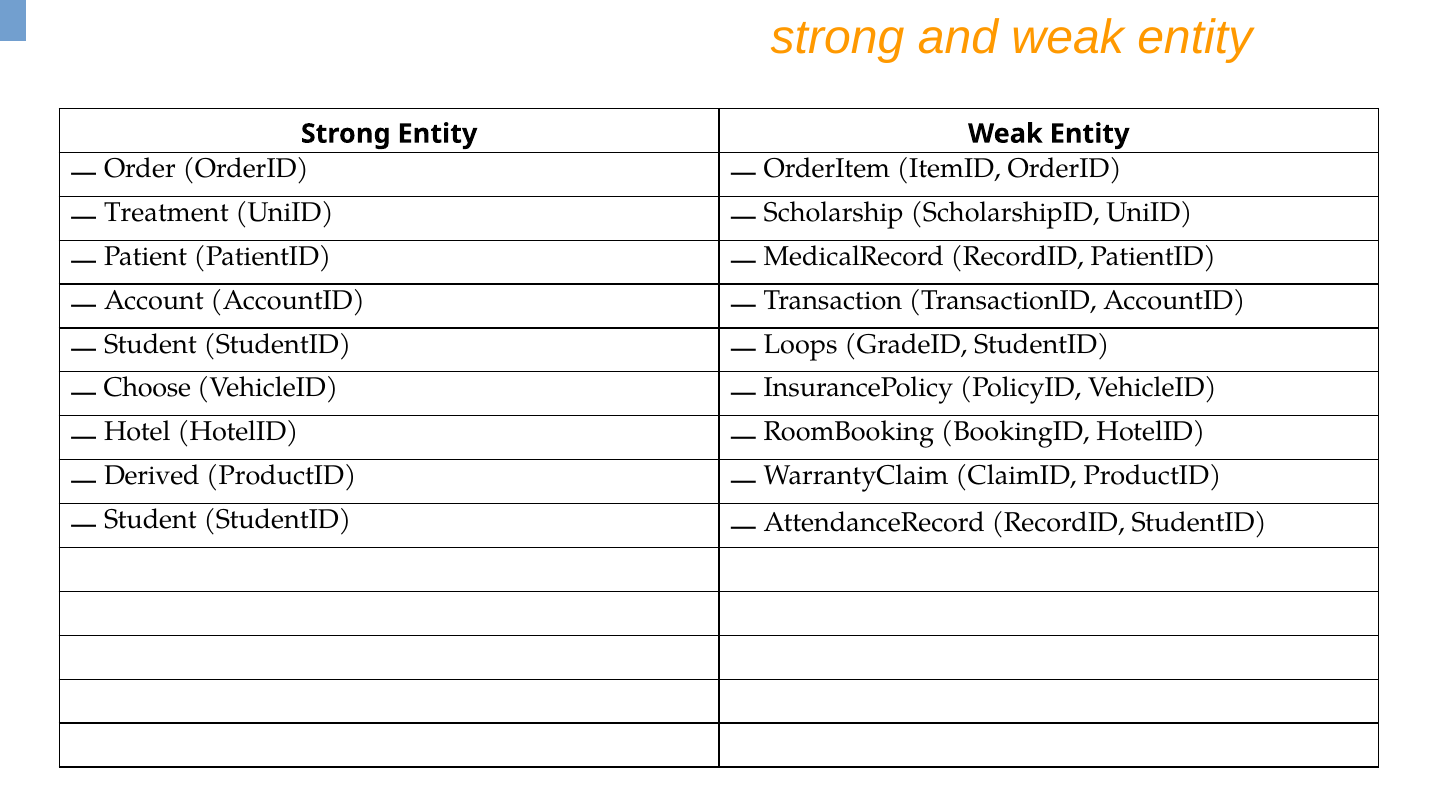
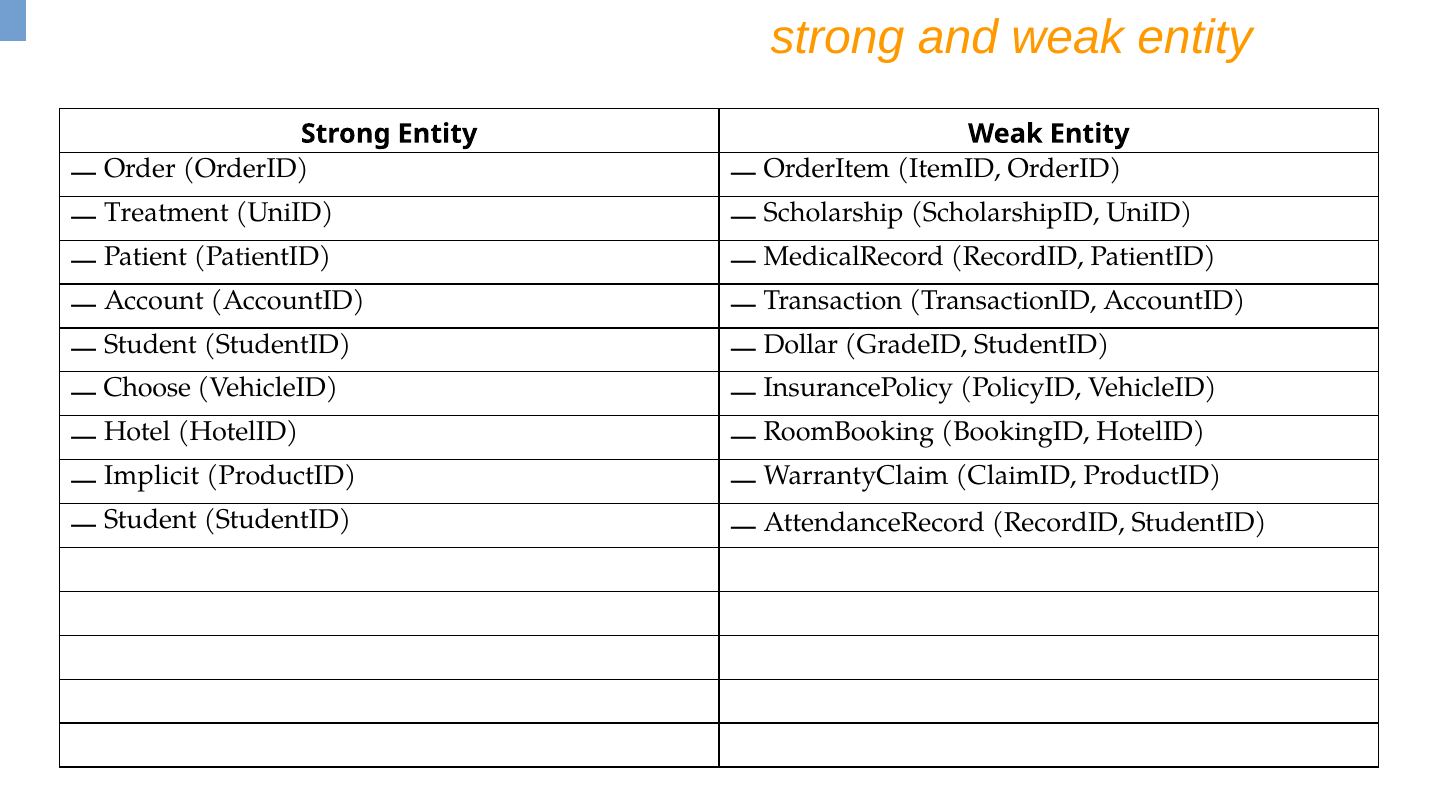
Loops: Loops -> Dollar
Derived: Derived -> Implicit
